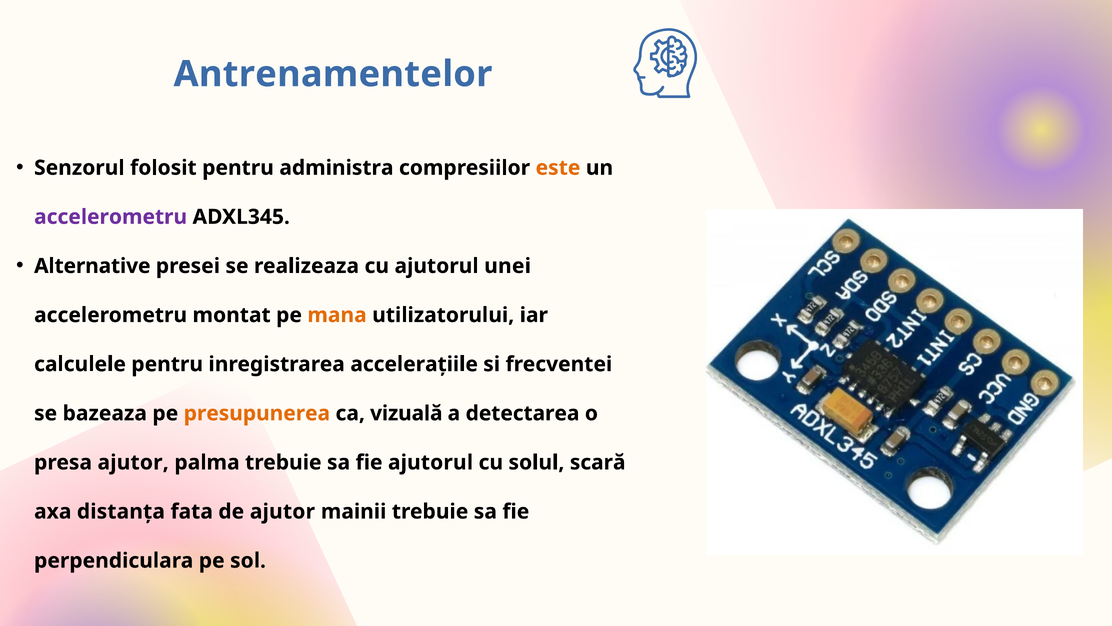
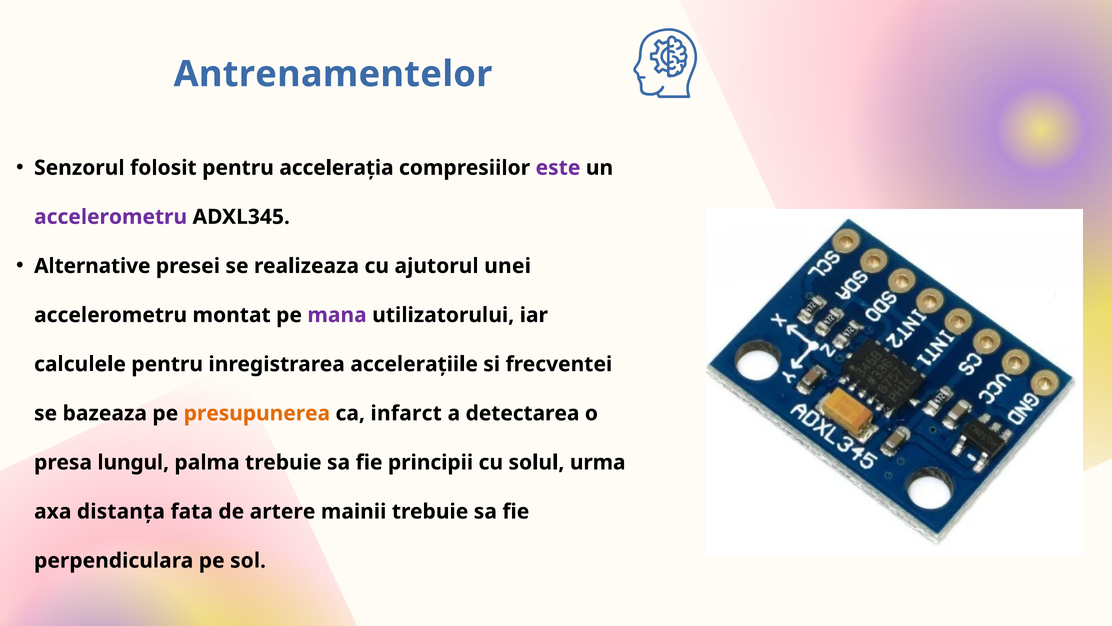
administra: administra -> accelerația
este colour: orange -> purple
mana colour: orange -> purple
vizuală: vizuală -> infarct
presa ajutor: ajutor -> lungul
fie ajutorul: ajutorul -> principii
scară: scară -> urma
de ajutor: ajutor -> artere
